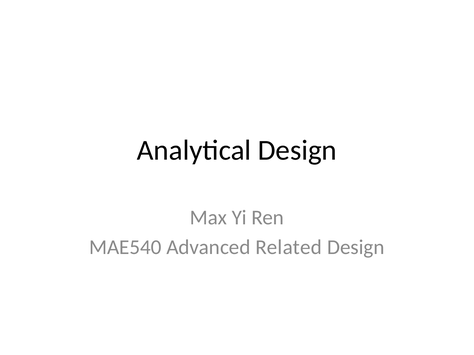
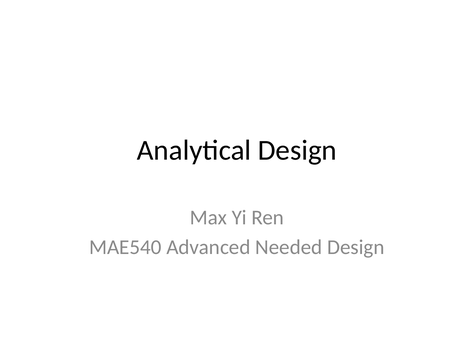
Related: Related -> Needed
